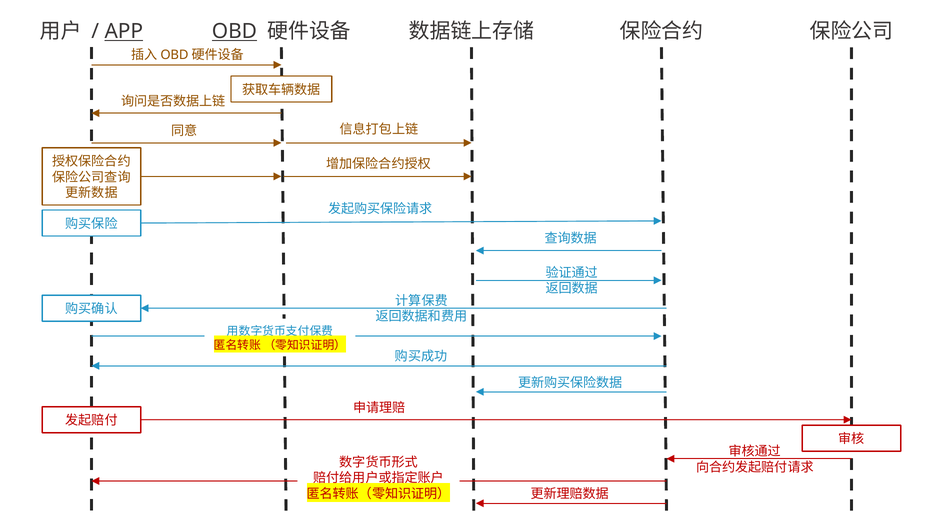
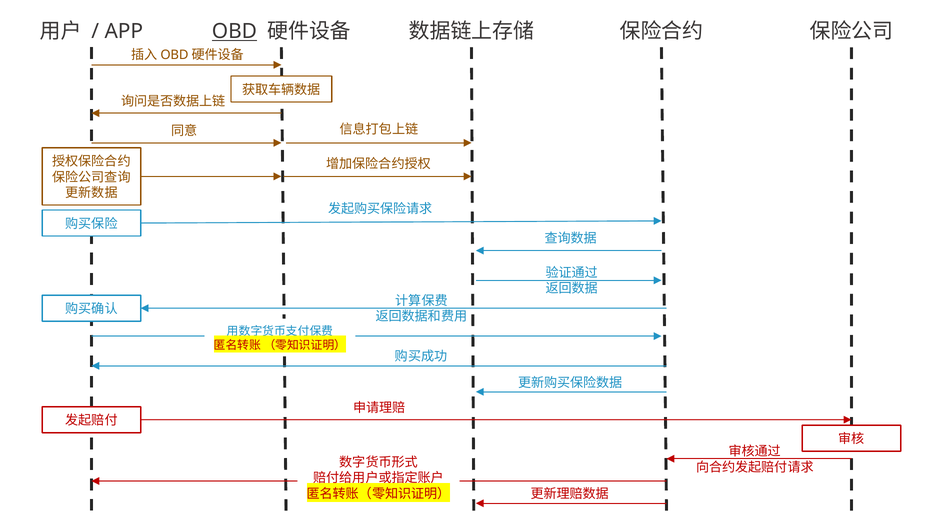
APP underline: present -> none
